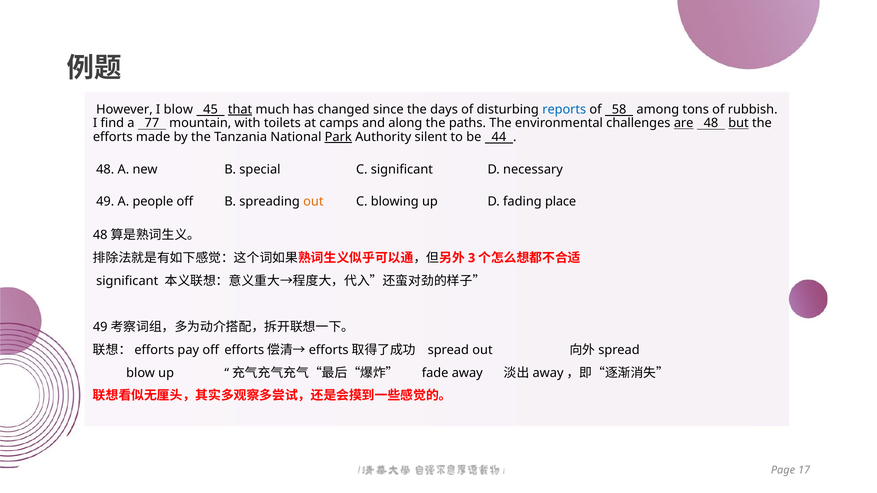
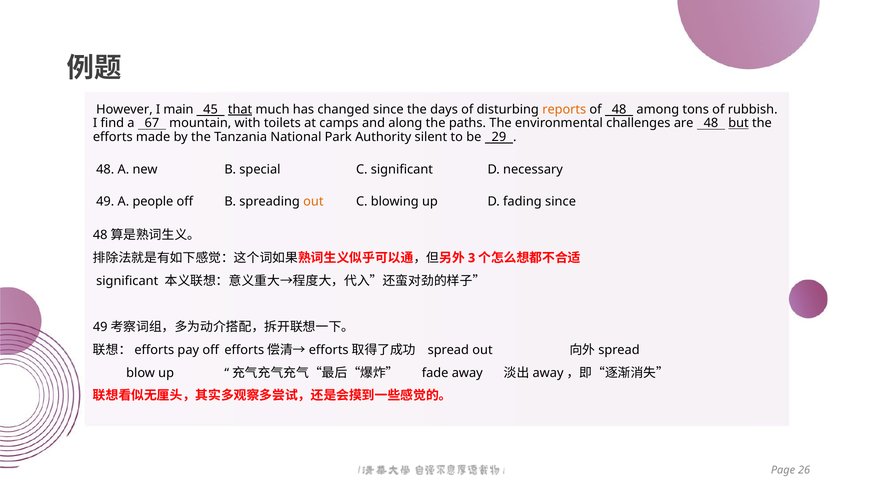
I blow: blow -> main
reports colour: blue -> orange
of 58: 58 -> 48
77: 77 -> 67
are underline: present -> none
Park underline: present -> none
44: 44 -> 29
fading place: place -> since
17: 17 -> 26
